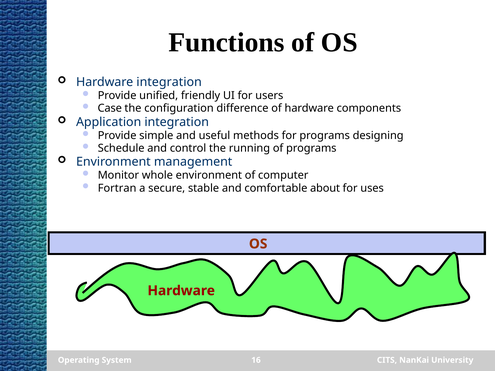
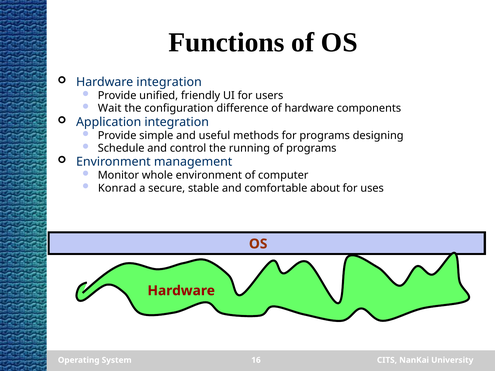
Case: Case -> Wait
Fortran: Fortran -> Konrad
